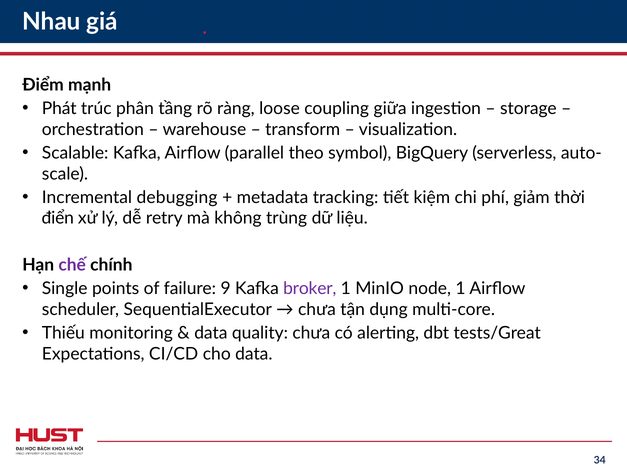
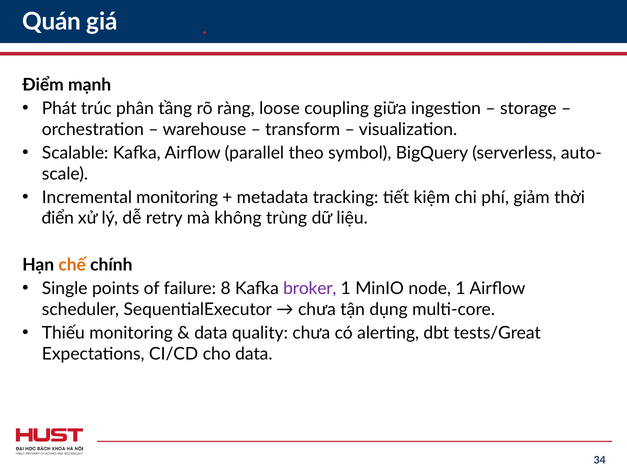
Nhau: Nhau -> Quán
Incremental debugging: debugging -> monitoring
chế colour: purple -> orange
9: 9 -> 8
